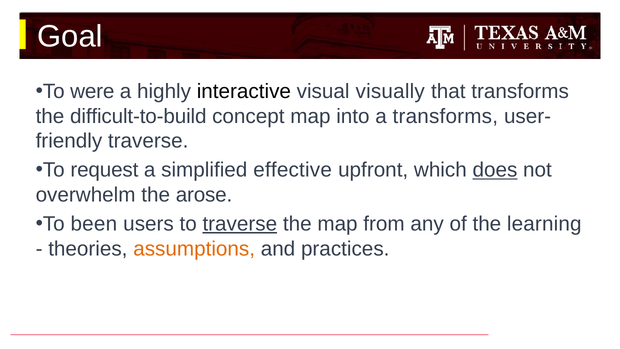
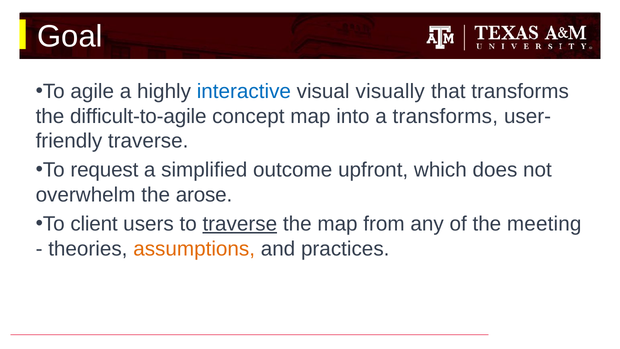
were: were -> agile
interactive colour: black -> blue
difficult-to-build: difficult-to-build -> difficult-to-agile
effective: effective -> outcome
does underline: present -> none
been: been -> client
learning: learning -> meeting
